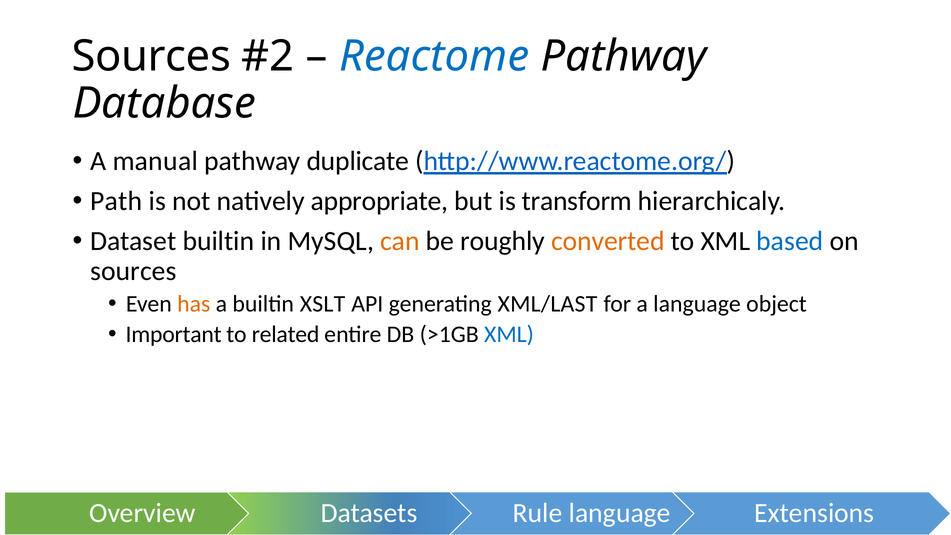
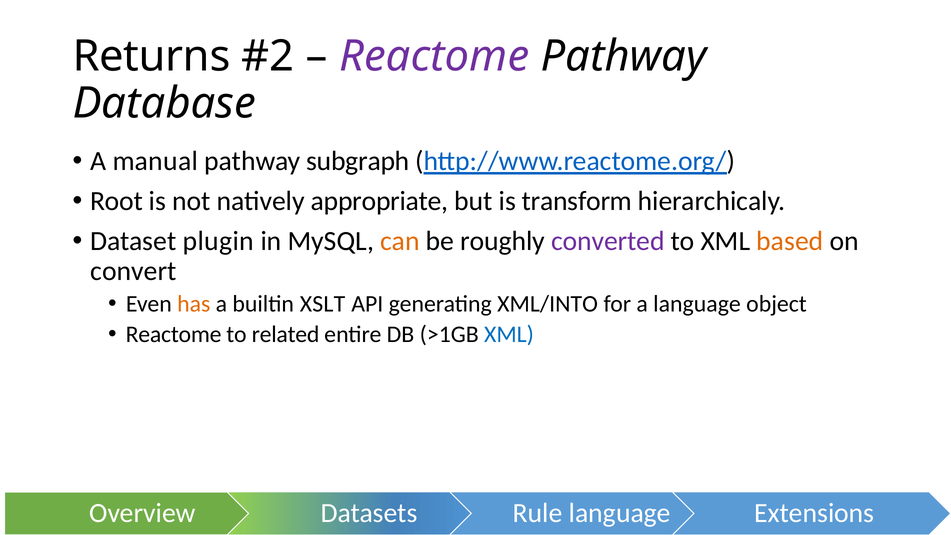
Sources at (151, 56): Sources -> Returns
Reactome at (434, 56) colour: blue -> purple
duplicate: duplicate -> subgraph
Path: Path -> Root
Dataset builtin: builtin -> plugin
converted colour: orange -> purple
based colour: blue -> orange
sources at (133, 271): sources -> convert
XML/LAST: XML/LAST -> XML/INTO
Important at (174, 334): Important -> Reactome
